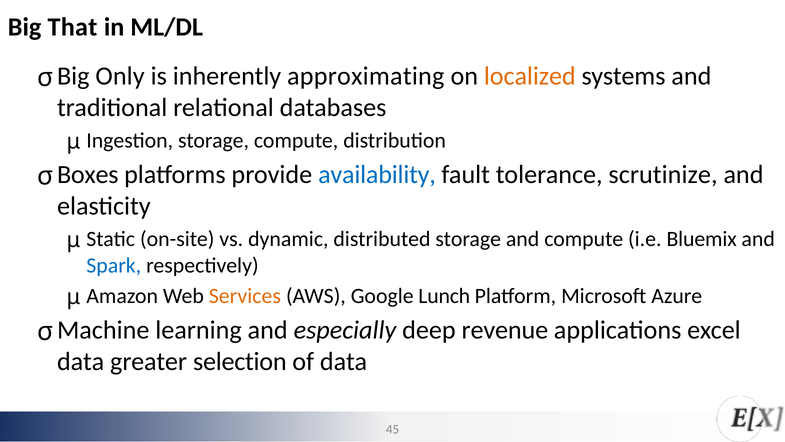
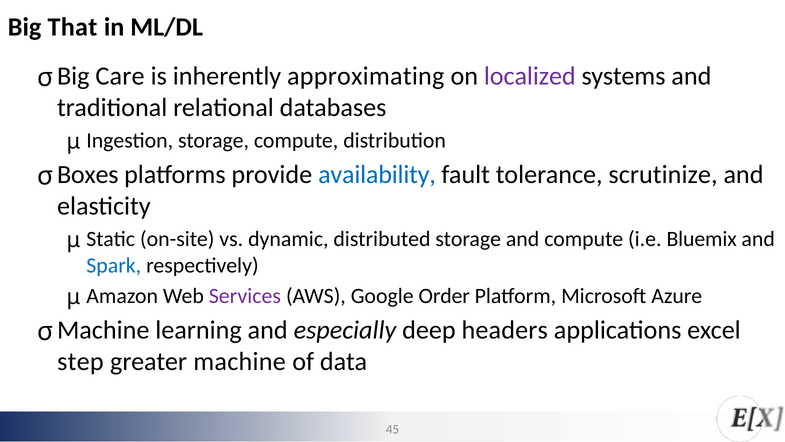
Only: Only -> Care
localized colour: orange -> purple
Services colour: orange -> purple
Lunch: Lunch -> Order
revenue: revenue -> headers
data at (81, 361): data -> step
greater selection: selection -> machine
